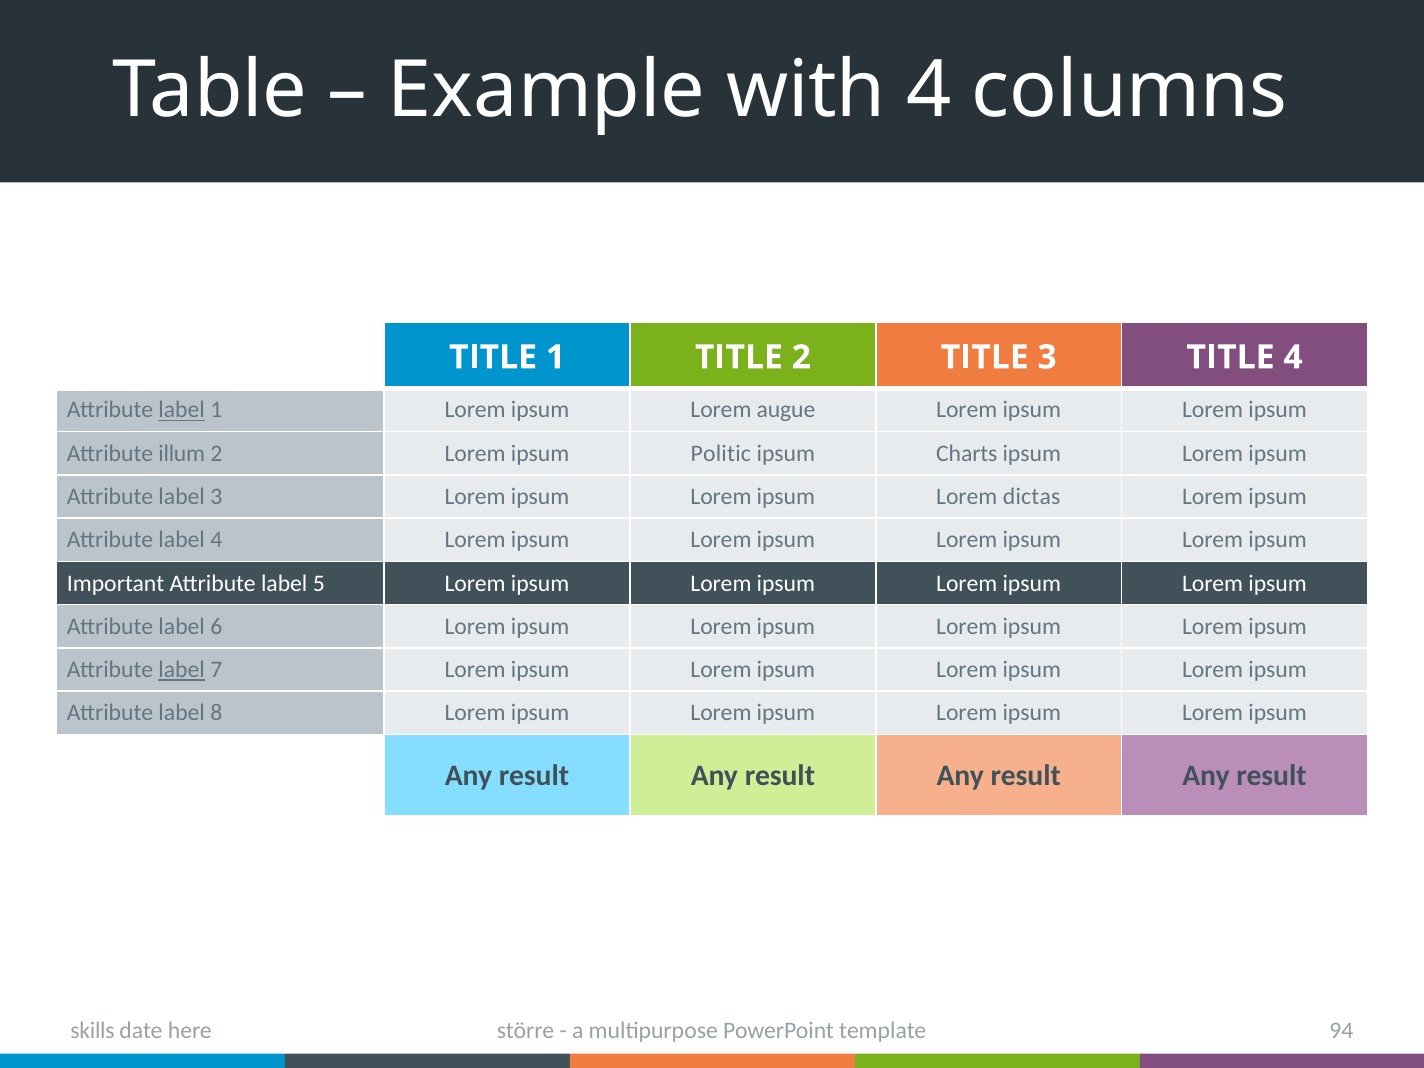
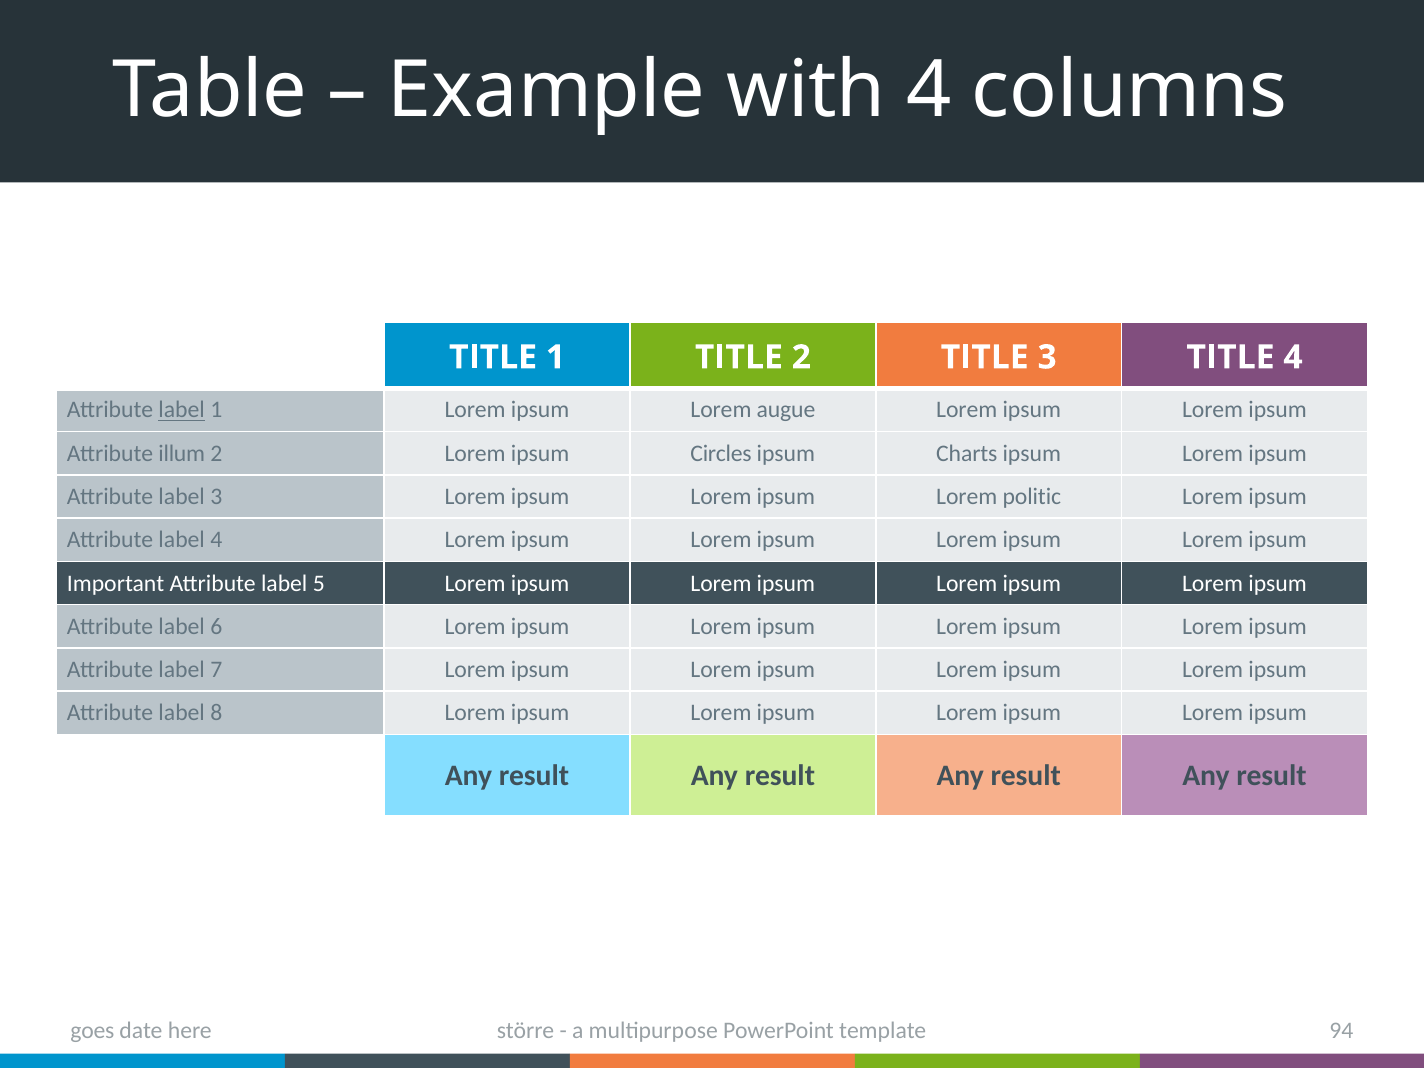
Politic: Politic -> Circles
dictas: dictas -> politic
label at (182, 670) underline: present -> none
skills: skills -> goes
